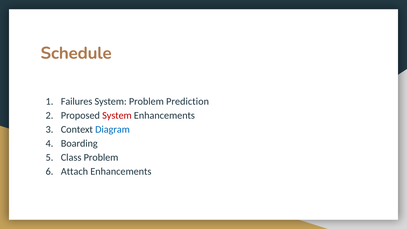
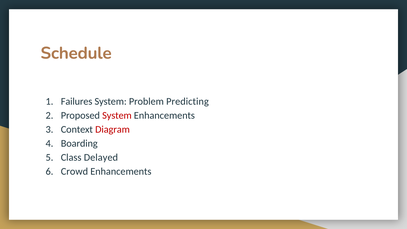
Prediction: Prediction -> Predicting
Diagram colour: blue -> red
Class Problem: Problem -> Delayed
Attach: Attach -> Crowd
